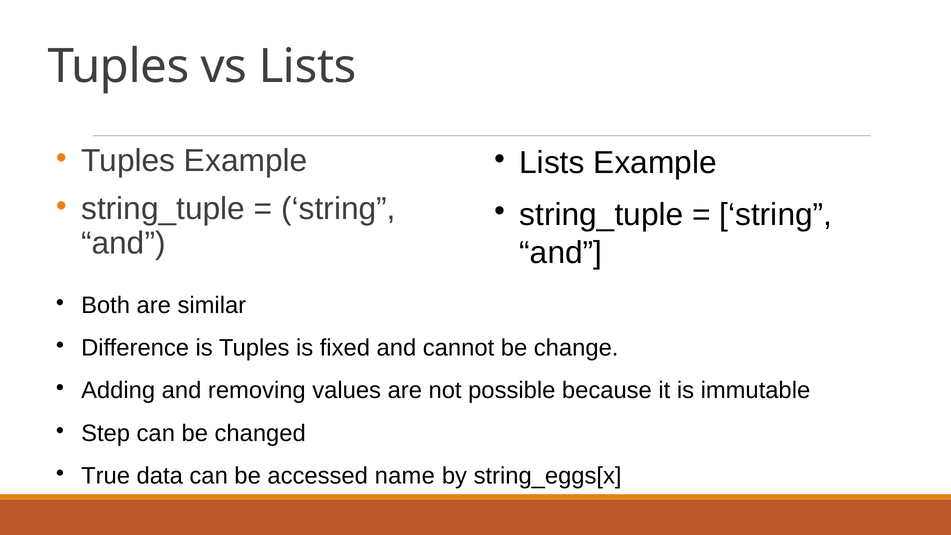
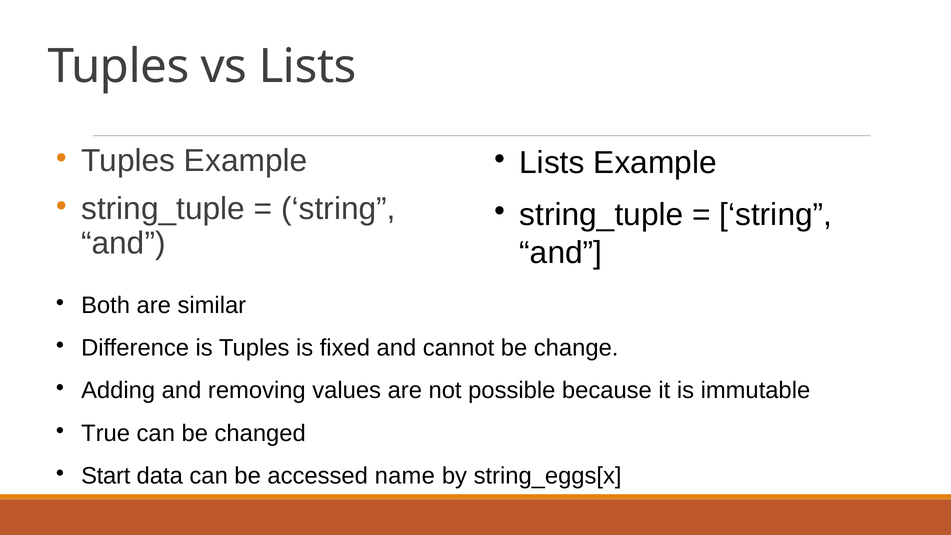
Step: Step -> True
True: True -> Start
